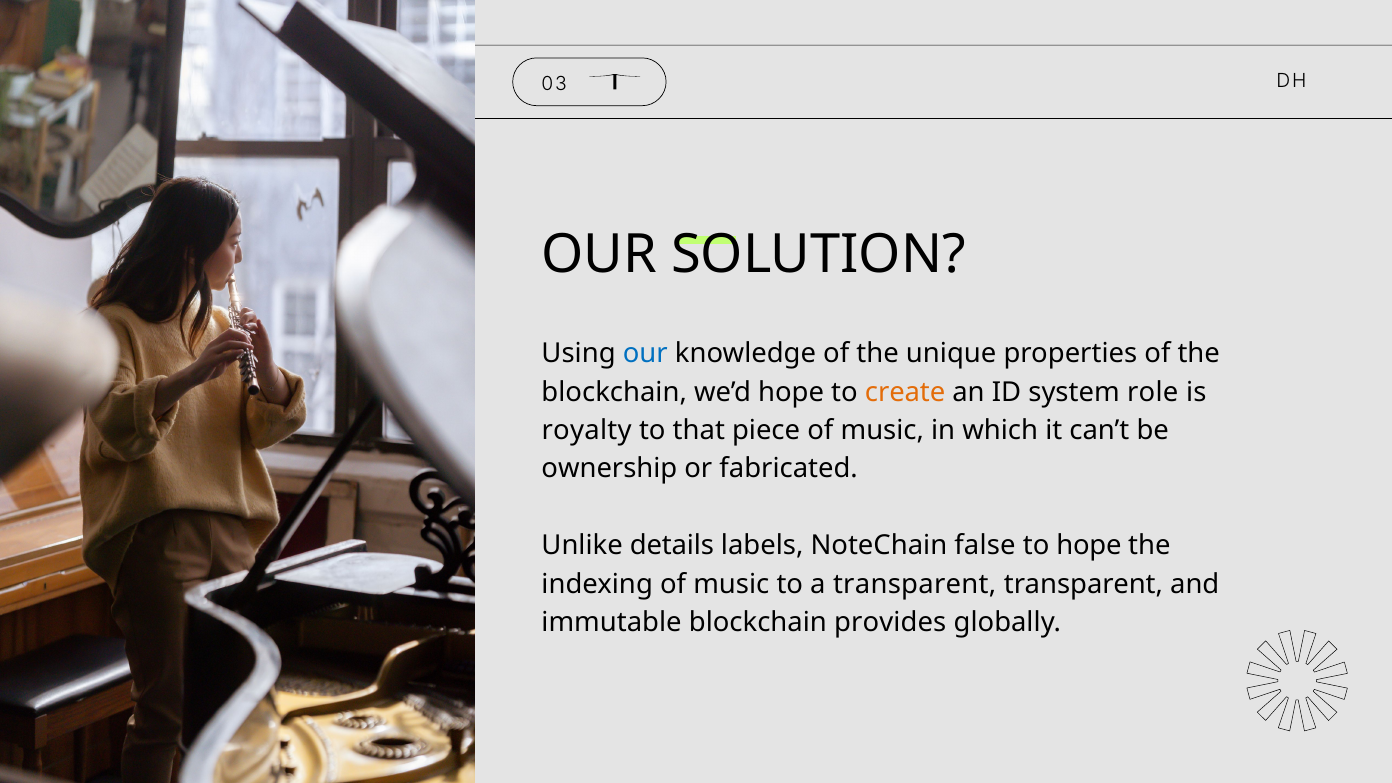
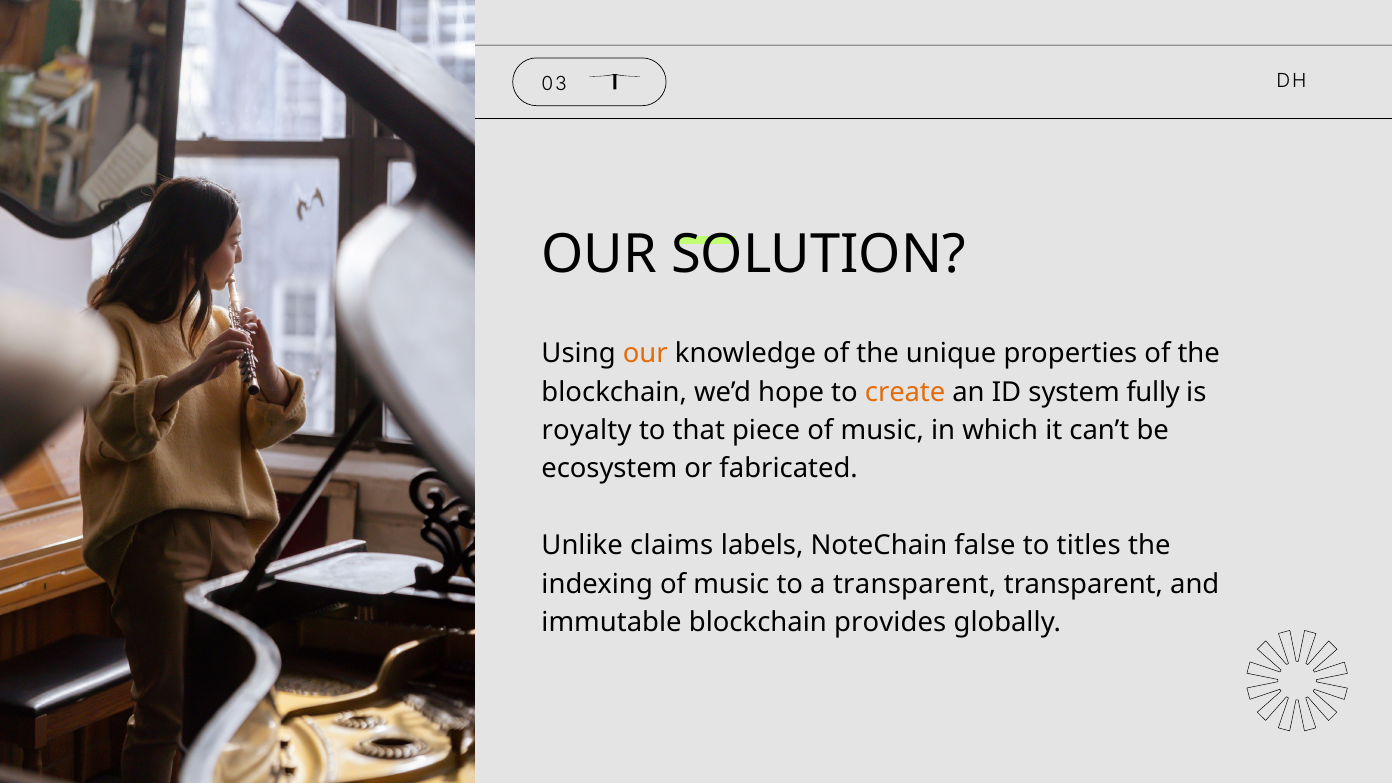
our at (645, 354) colour: blue -> orange
role: role -> fully
ownership: ownership -> ecosystem
details: details -> claims
to hope: hope -> titles
